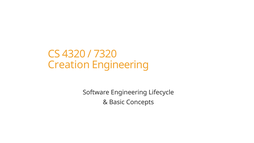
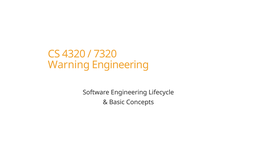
Creation: Creation -> Warning
